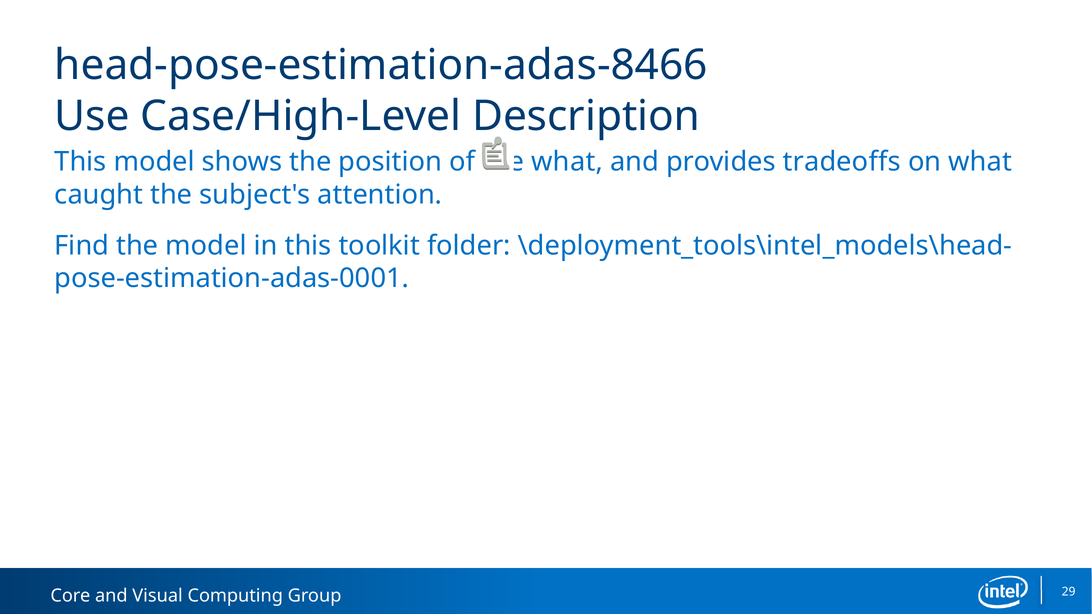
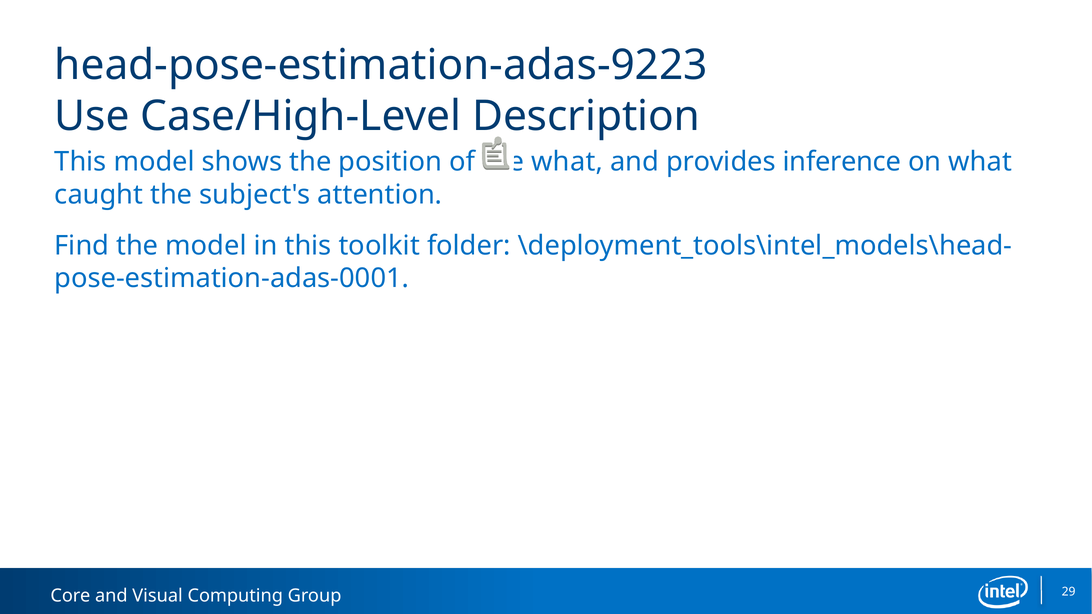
head-pose-estimation-adas-8466: head-pose-estimation-adas-8466 -> head-pose-estimation-adas-9223
tradeoffs: tradeoffs -> inference
